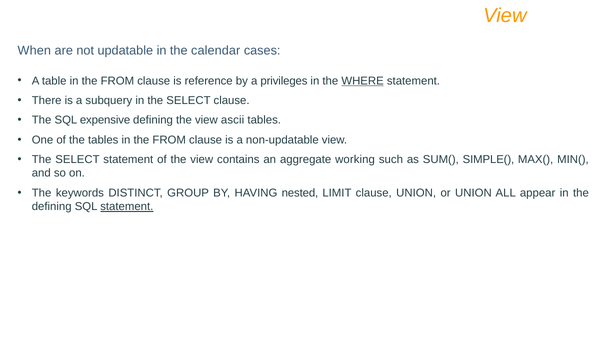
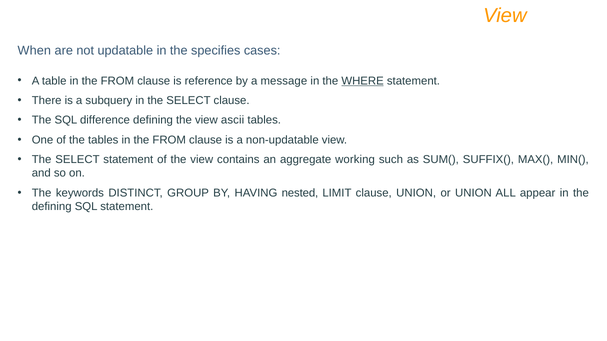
calendar: calendar -> specifies
privileges: privileges -> message
expensive: expensive -> difference
SIMPLE(: SIMPLE( -> SUFFIX(
statement at (127, 207) underline: present -> none
